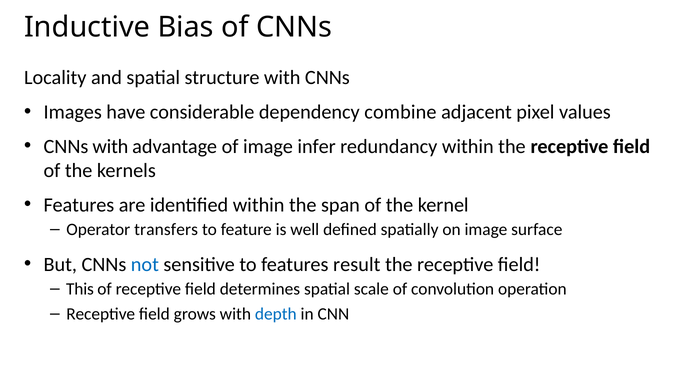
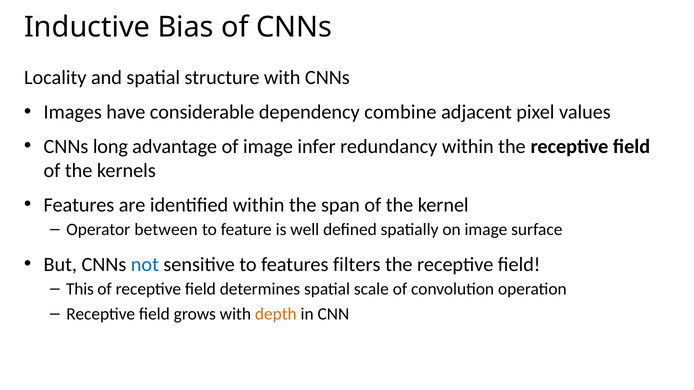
CNNs with: with -> long
transfers: transfers -> between
result: result -> filters
depth colour: blue -> orange
